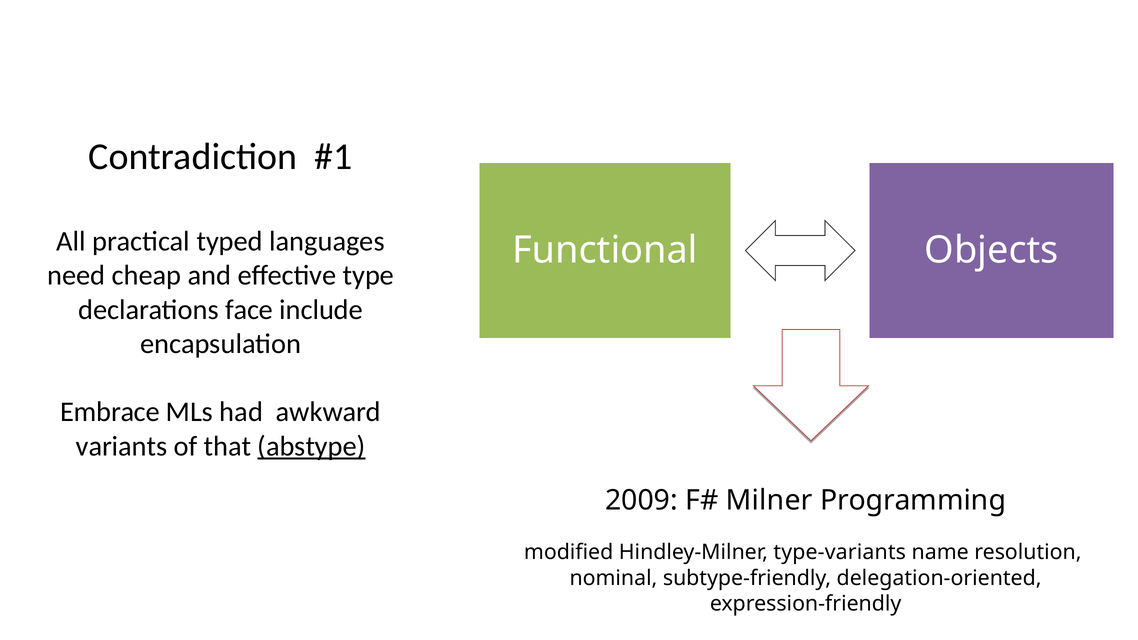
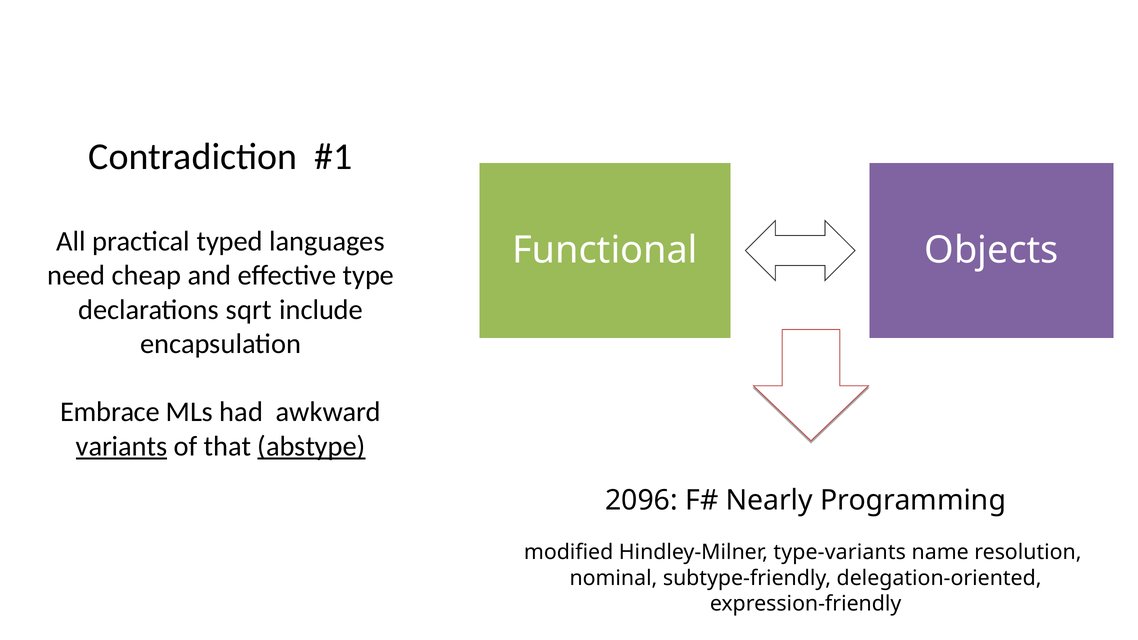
face: face -> sqrt
variants underline: none -> present
2009: 2009 -> 2096
Milner: Milner -> Nearly
